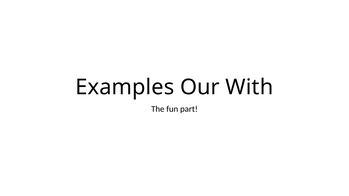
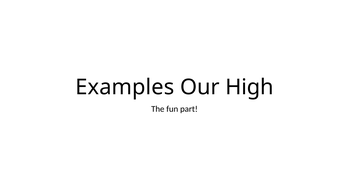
With: With -> High
